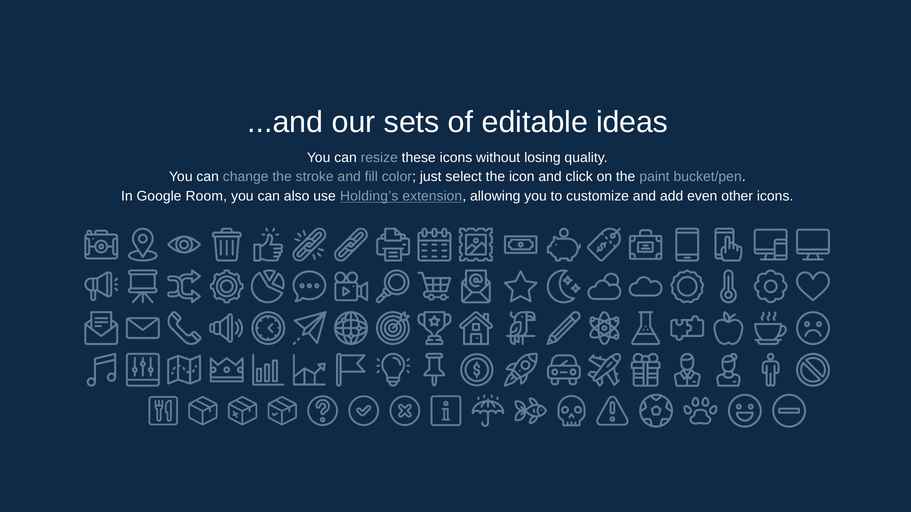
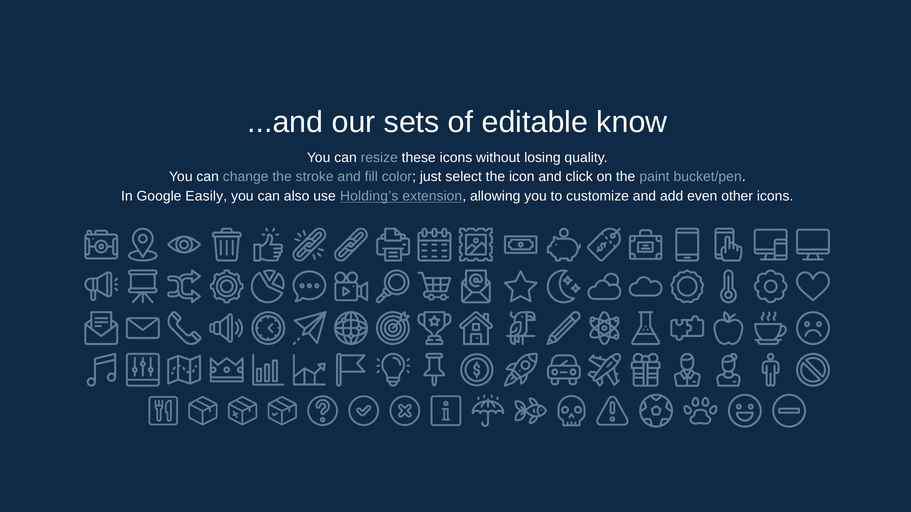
ideas: ideas -> know
Room: Room -> Easily
